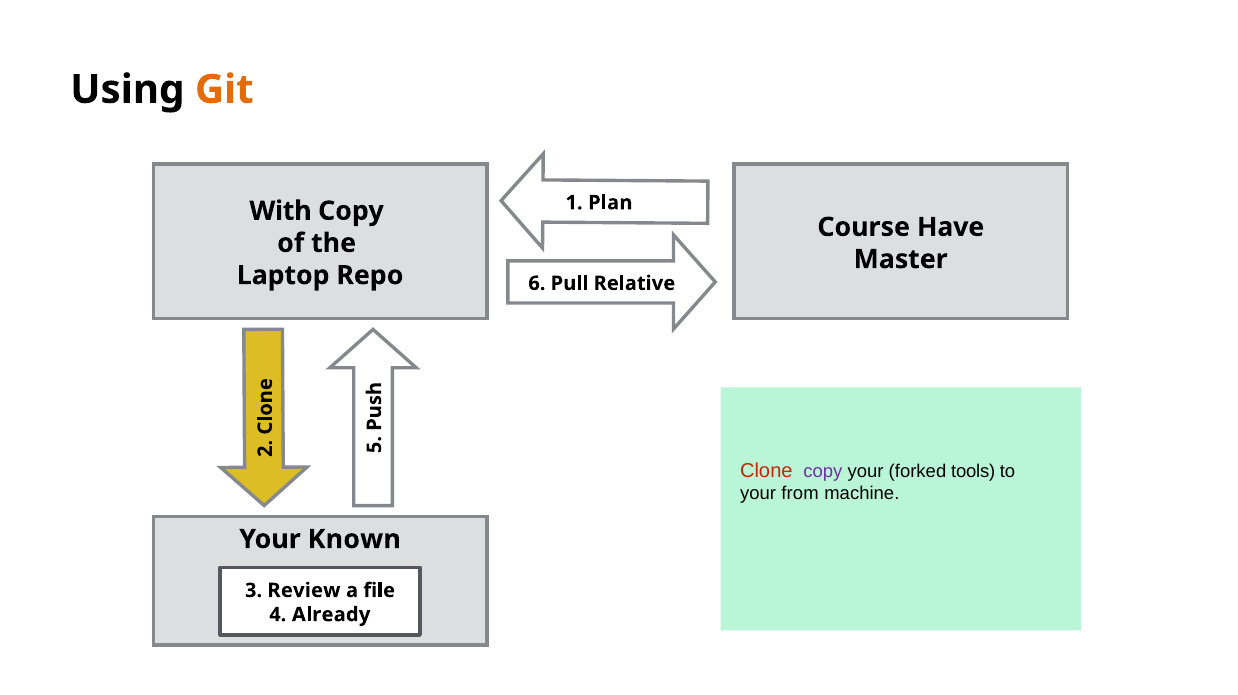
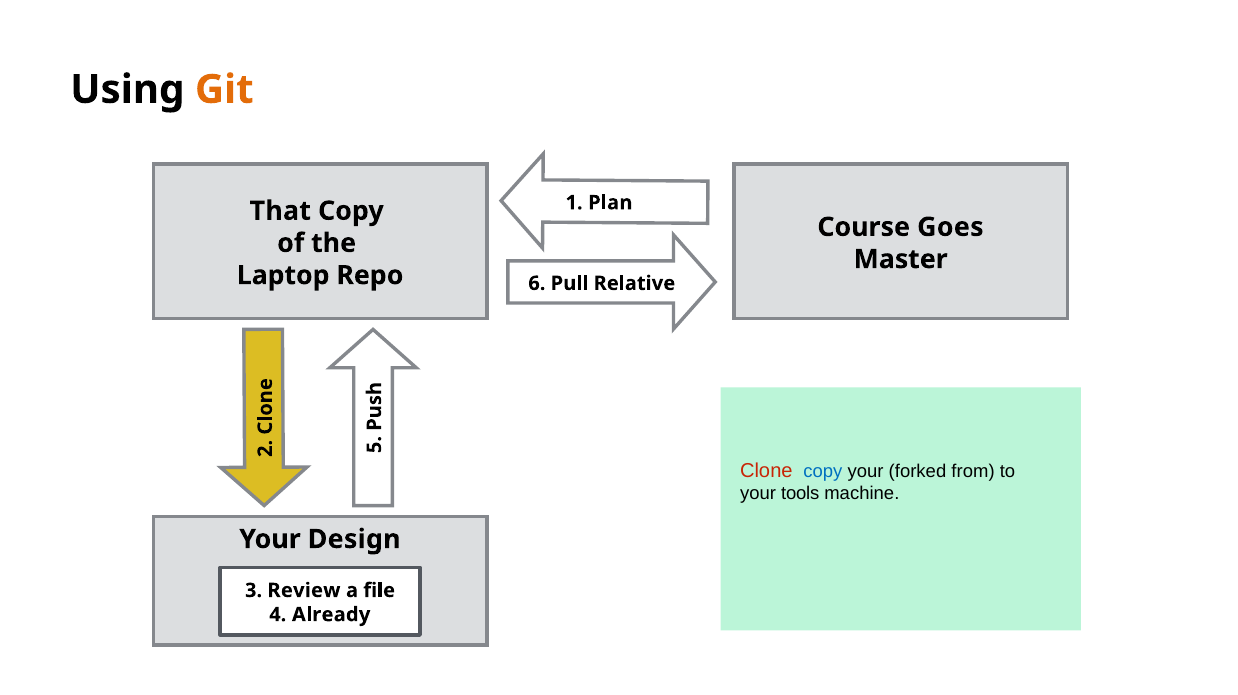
With: With -> That
Have: Have -> Goes
copy at (823, 471) colour: purple -> blue
tools: tools -> from
from: from -> tools
Known: Known -> Design
